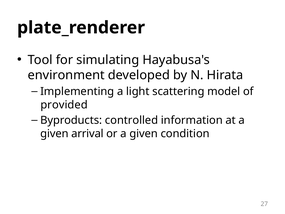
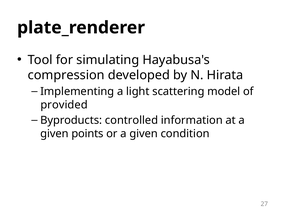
environment: environment -> compression
arrival: arrival -> points
